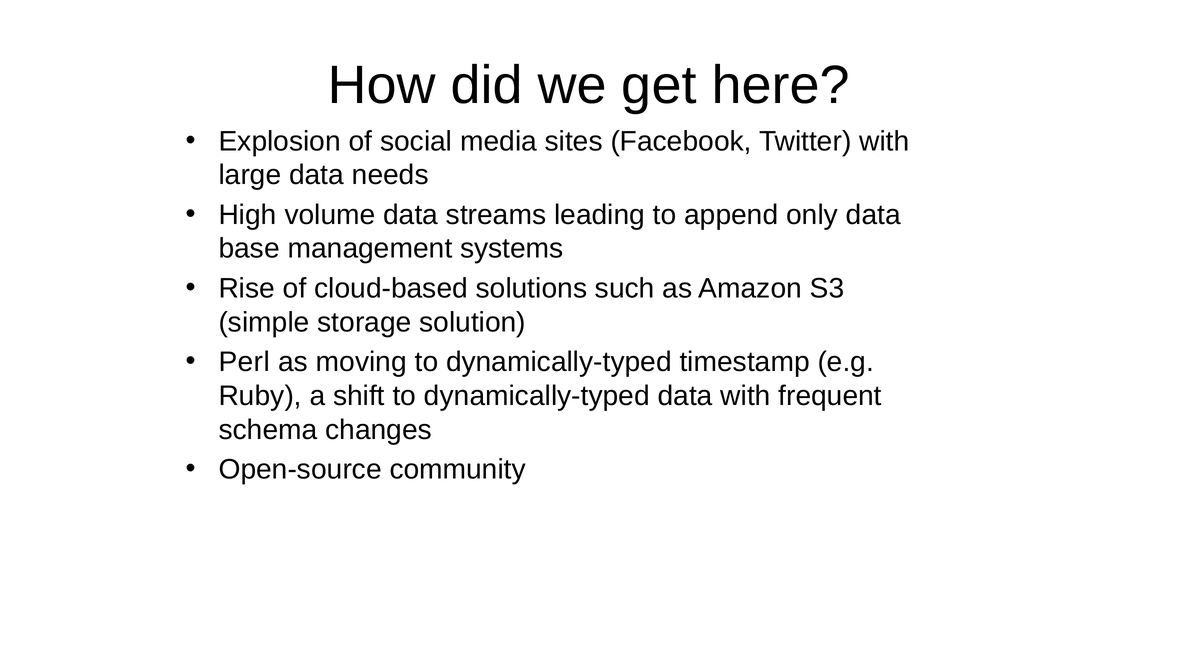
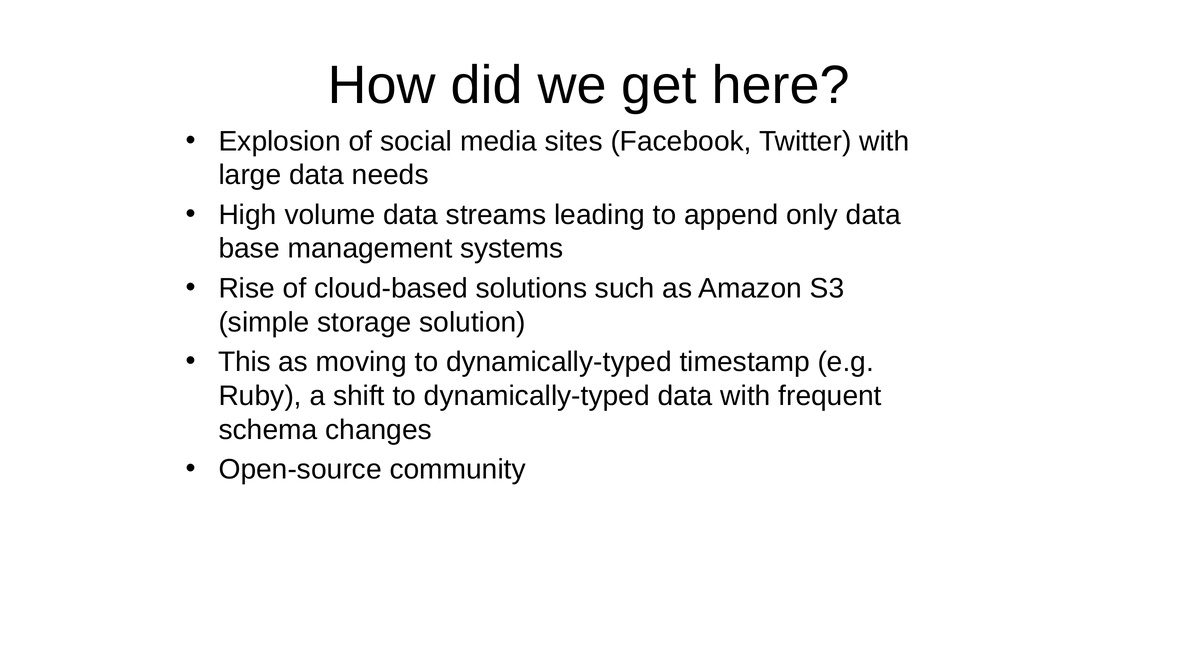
Perl: Perl -> This
